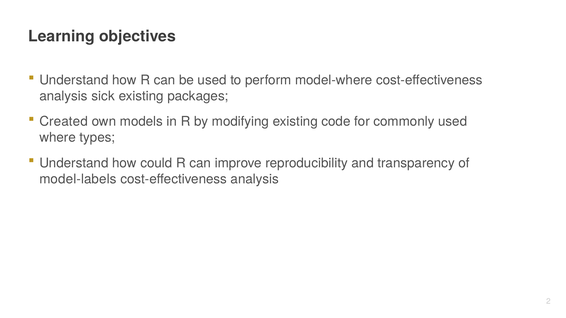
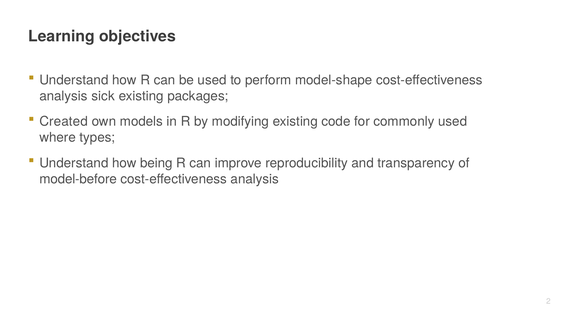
model-where: model-where -> model-shape
could: could -> being
model-labels: model-labels -> model-before
